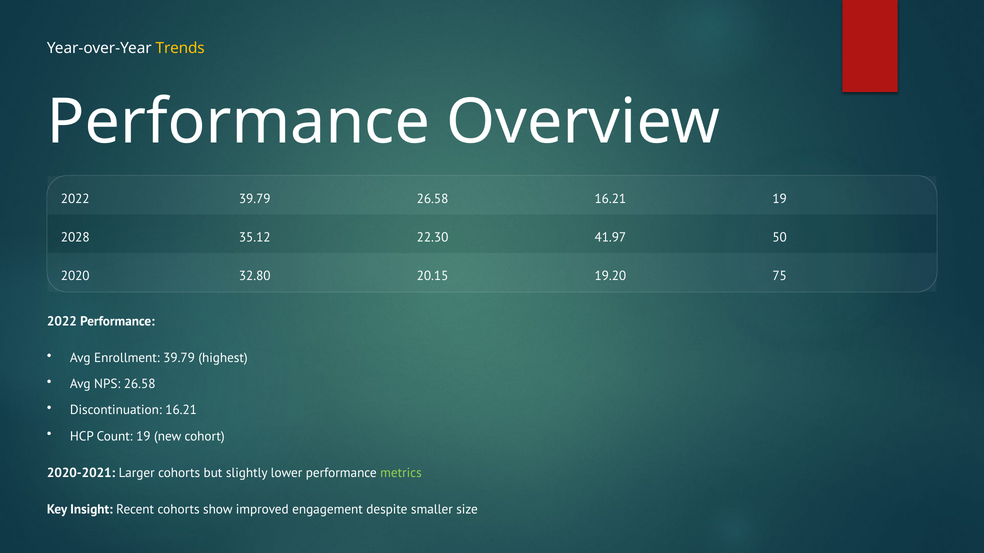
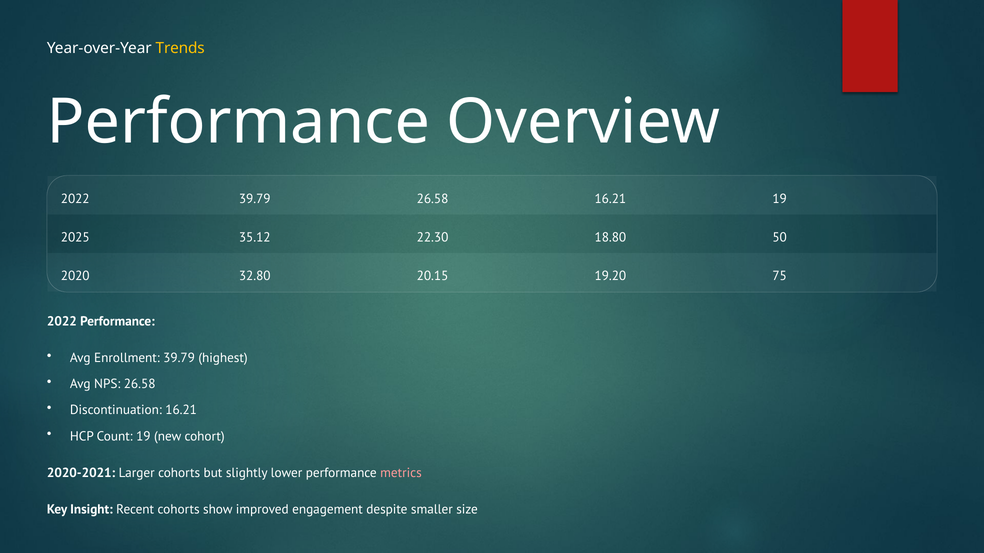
2028: 2028 -> 2025
41.97: 41.97 -> 18.80
metrics colour: light green -> pink
